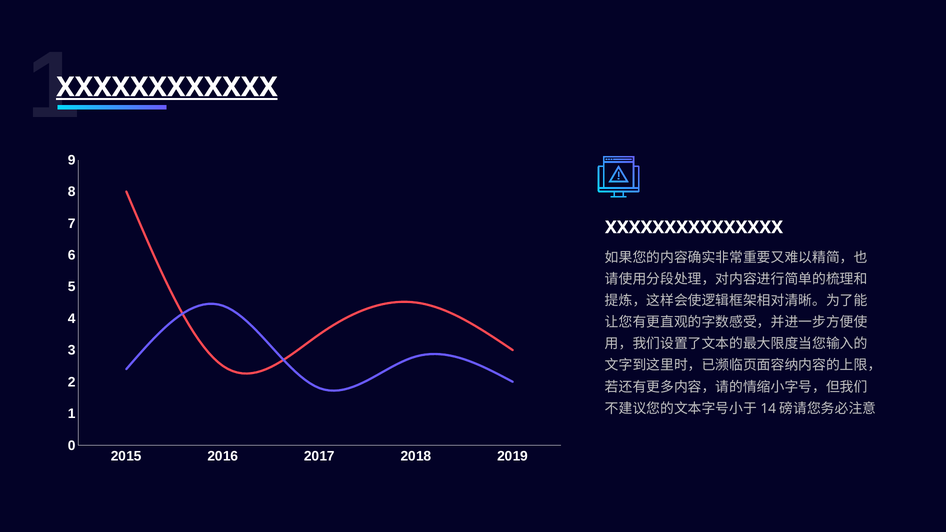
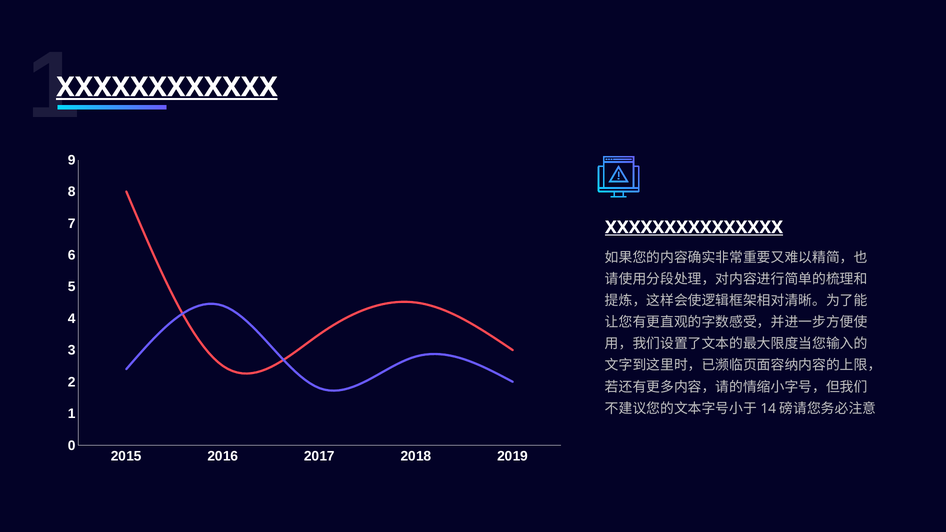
XXXXXXXXXXXXXXX underline: none -> present
